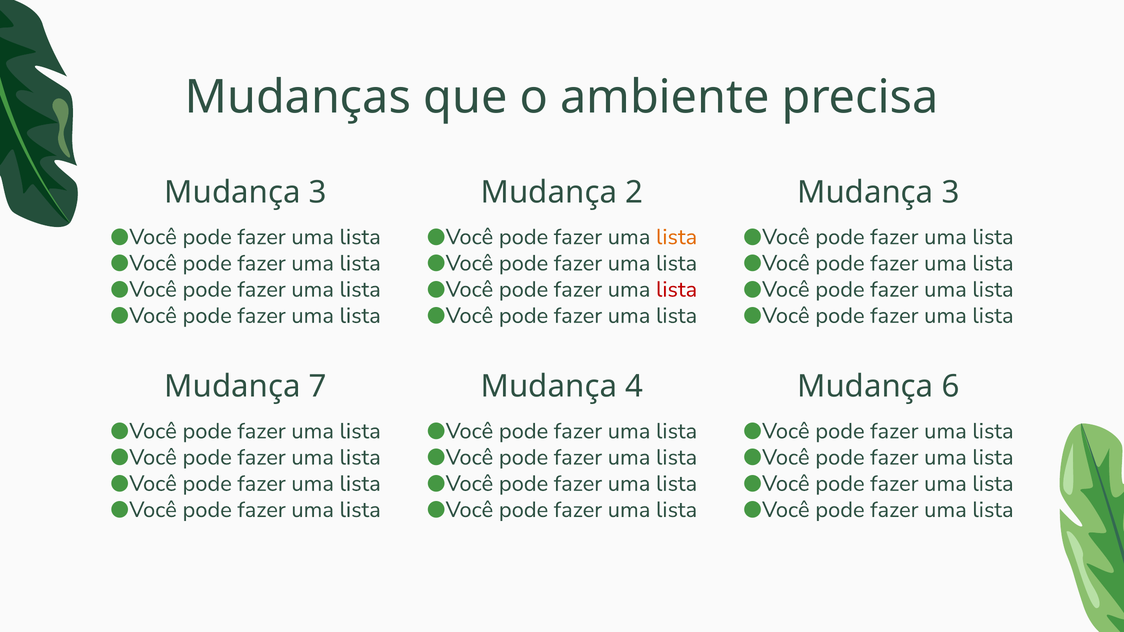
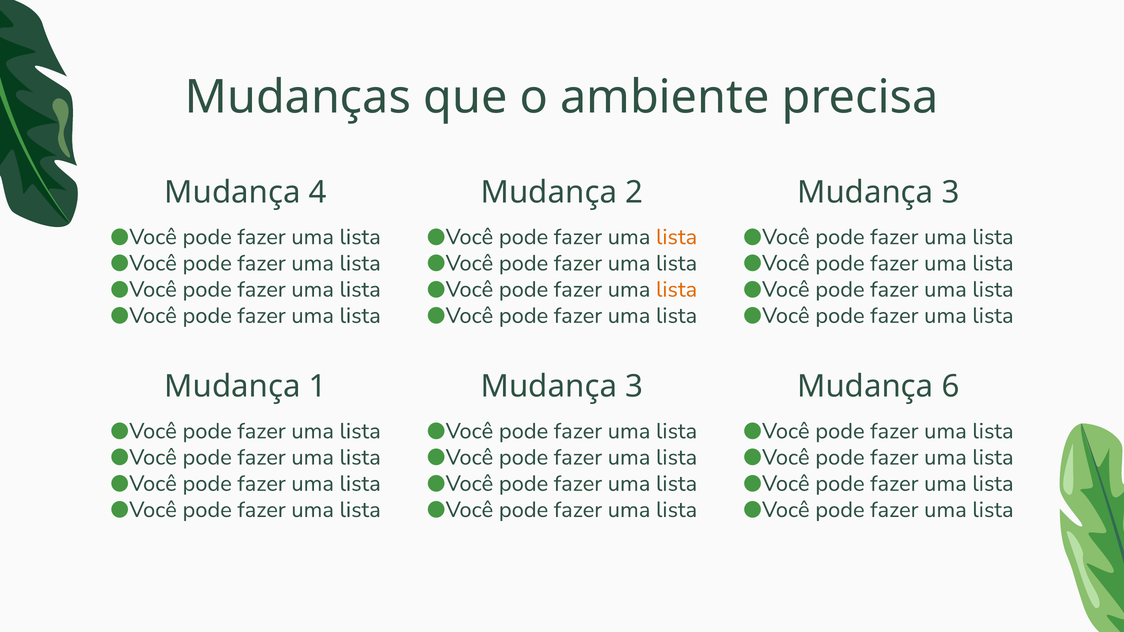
3 at (318, 192): 3 -> 4
lista at (677, 290) colour: red -> orange
7: 7 -> 1
4 at (634, 387): 4 -> 3
